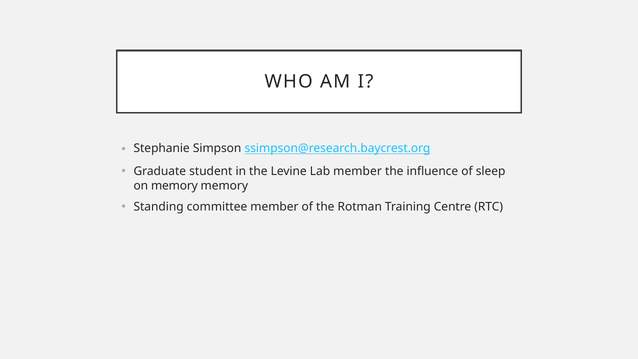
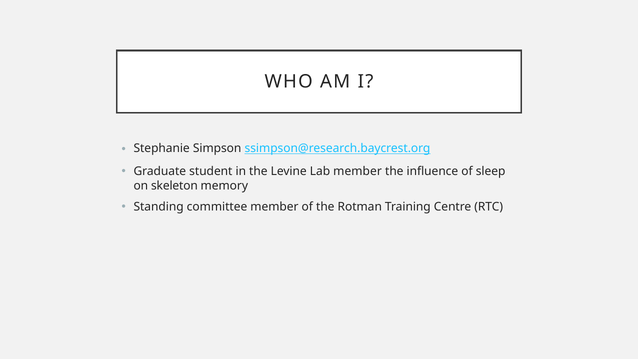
on memory: memory -> skeleton
